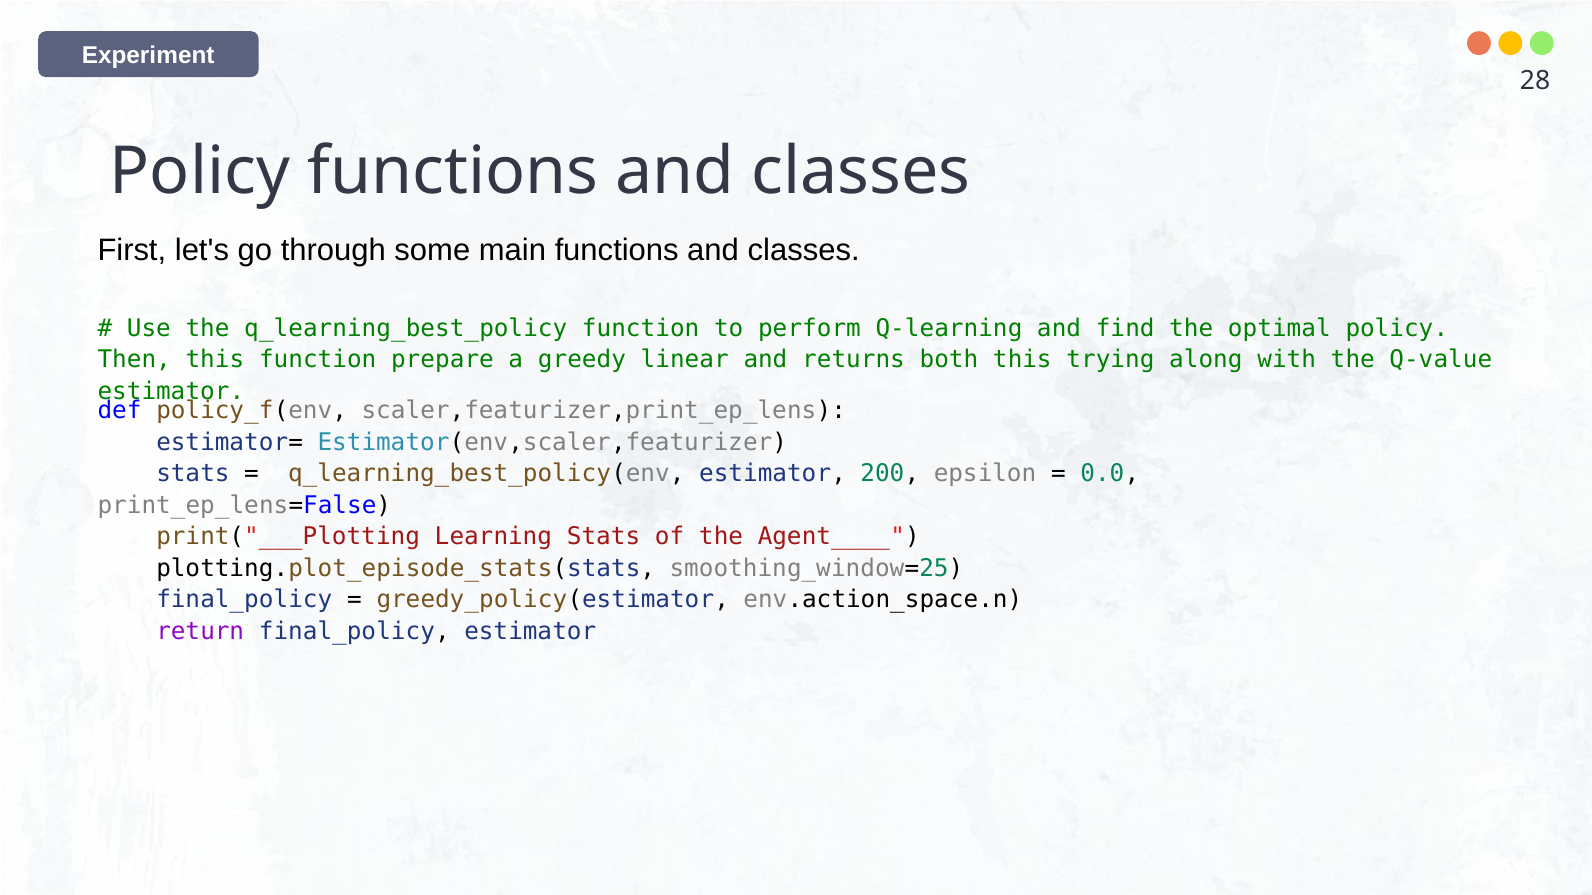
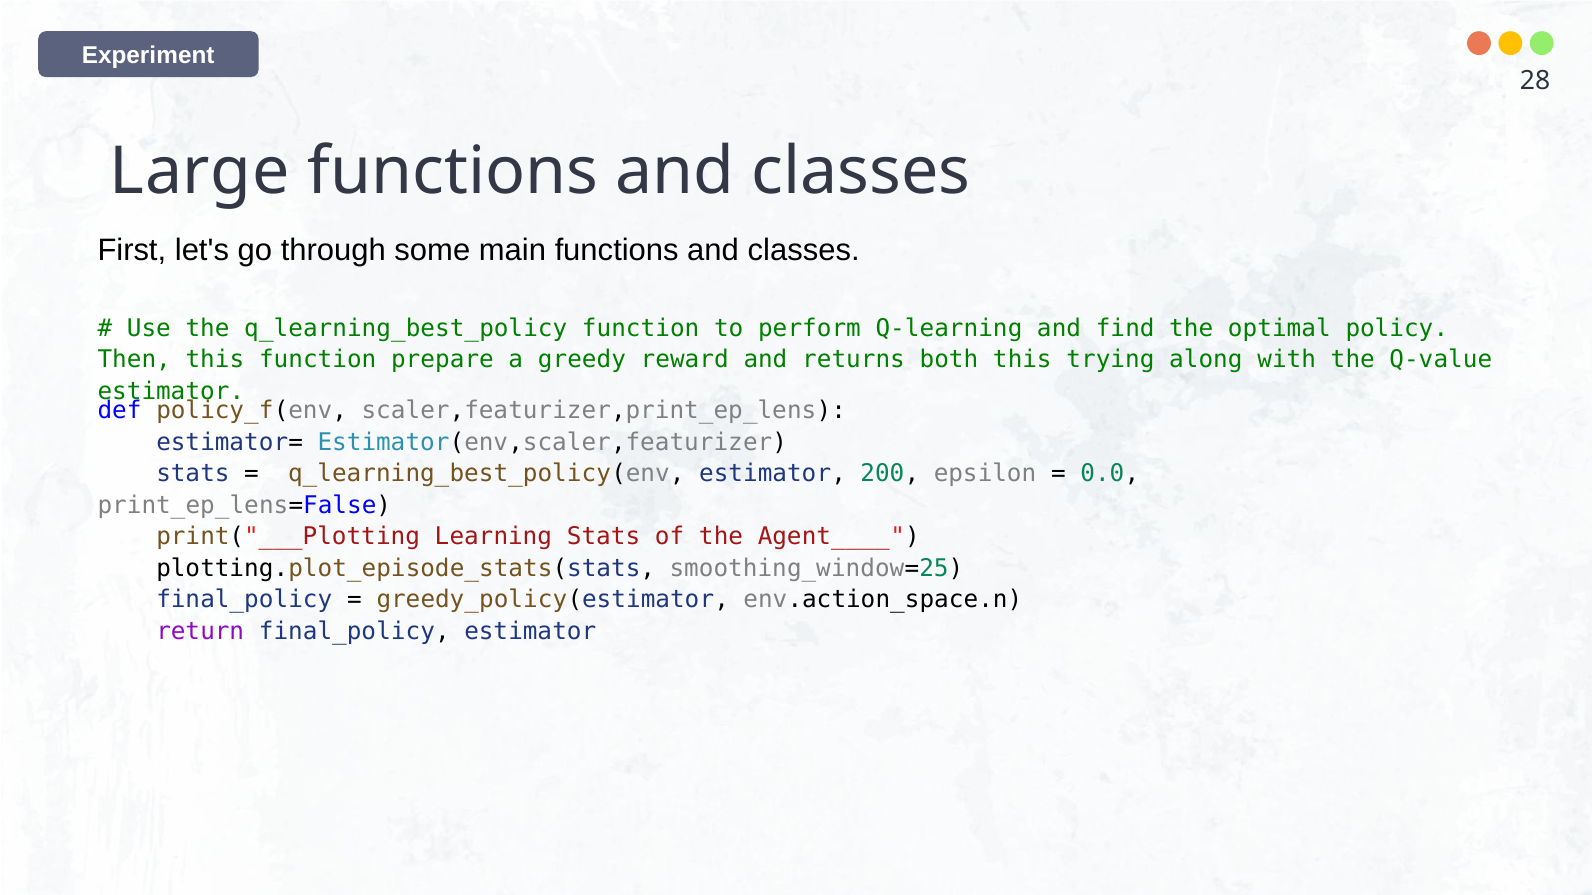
Policy at (200, 171): Policy -> Large
linear: linear -> reward
